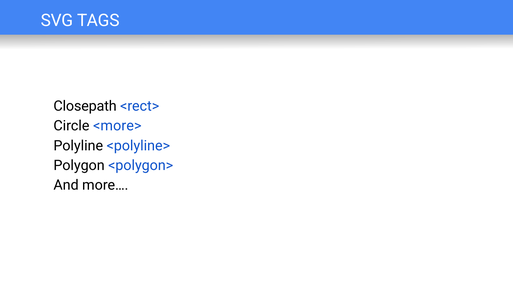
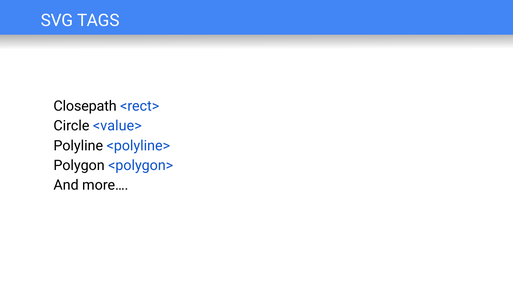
<more>: <more> -> <value>
